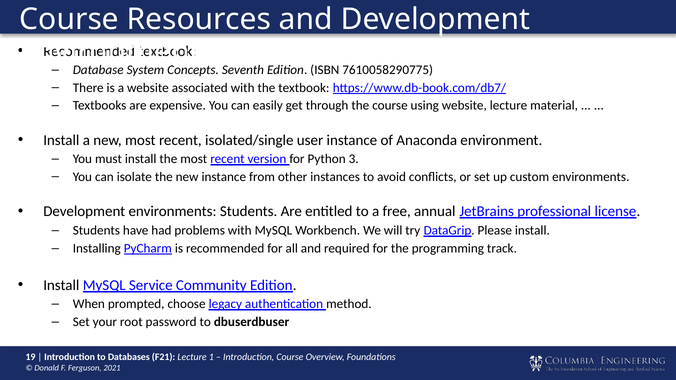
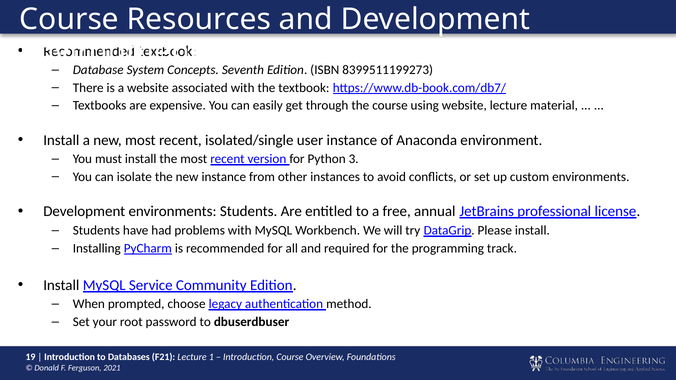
7610058290775: 7610058290775 -> 8399511199273
